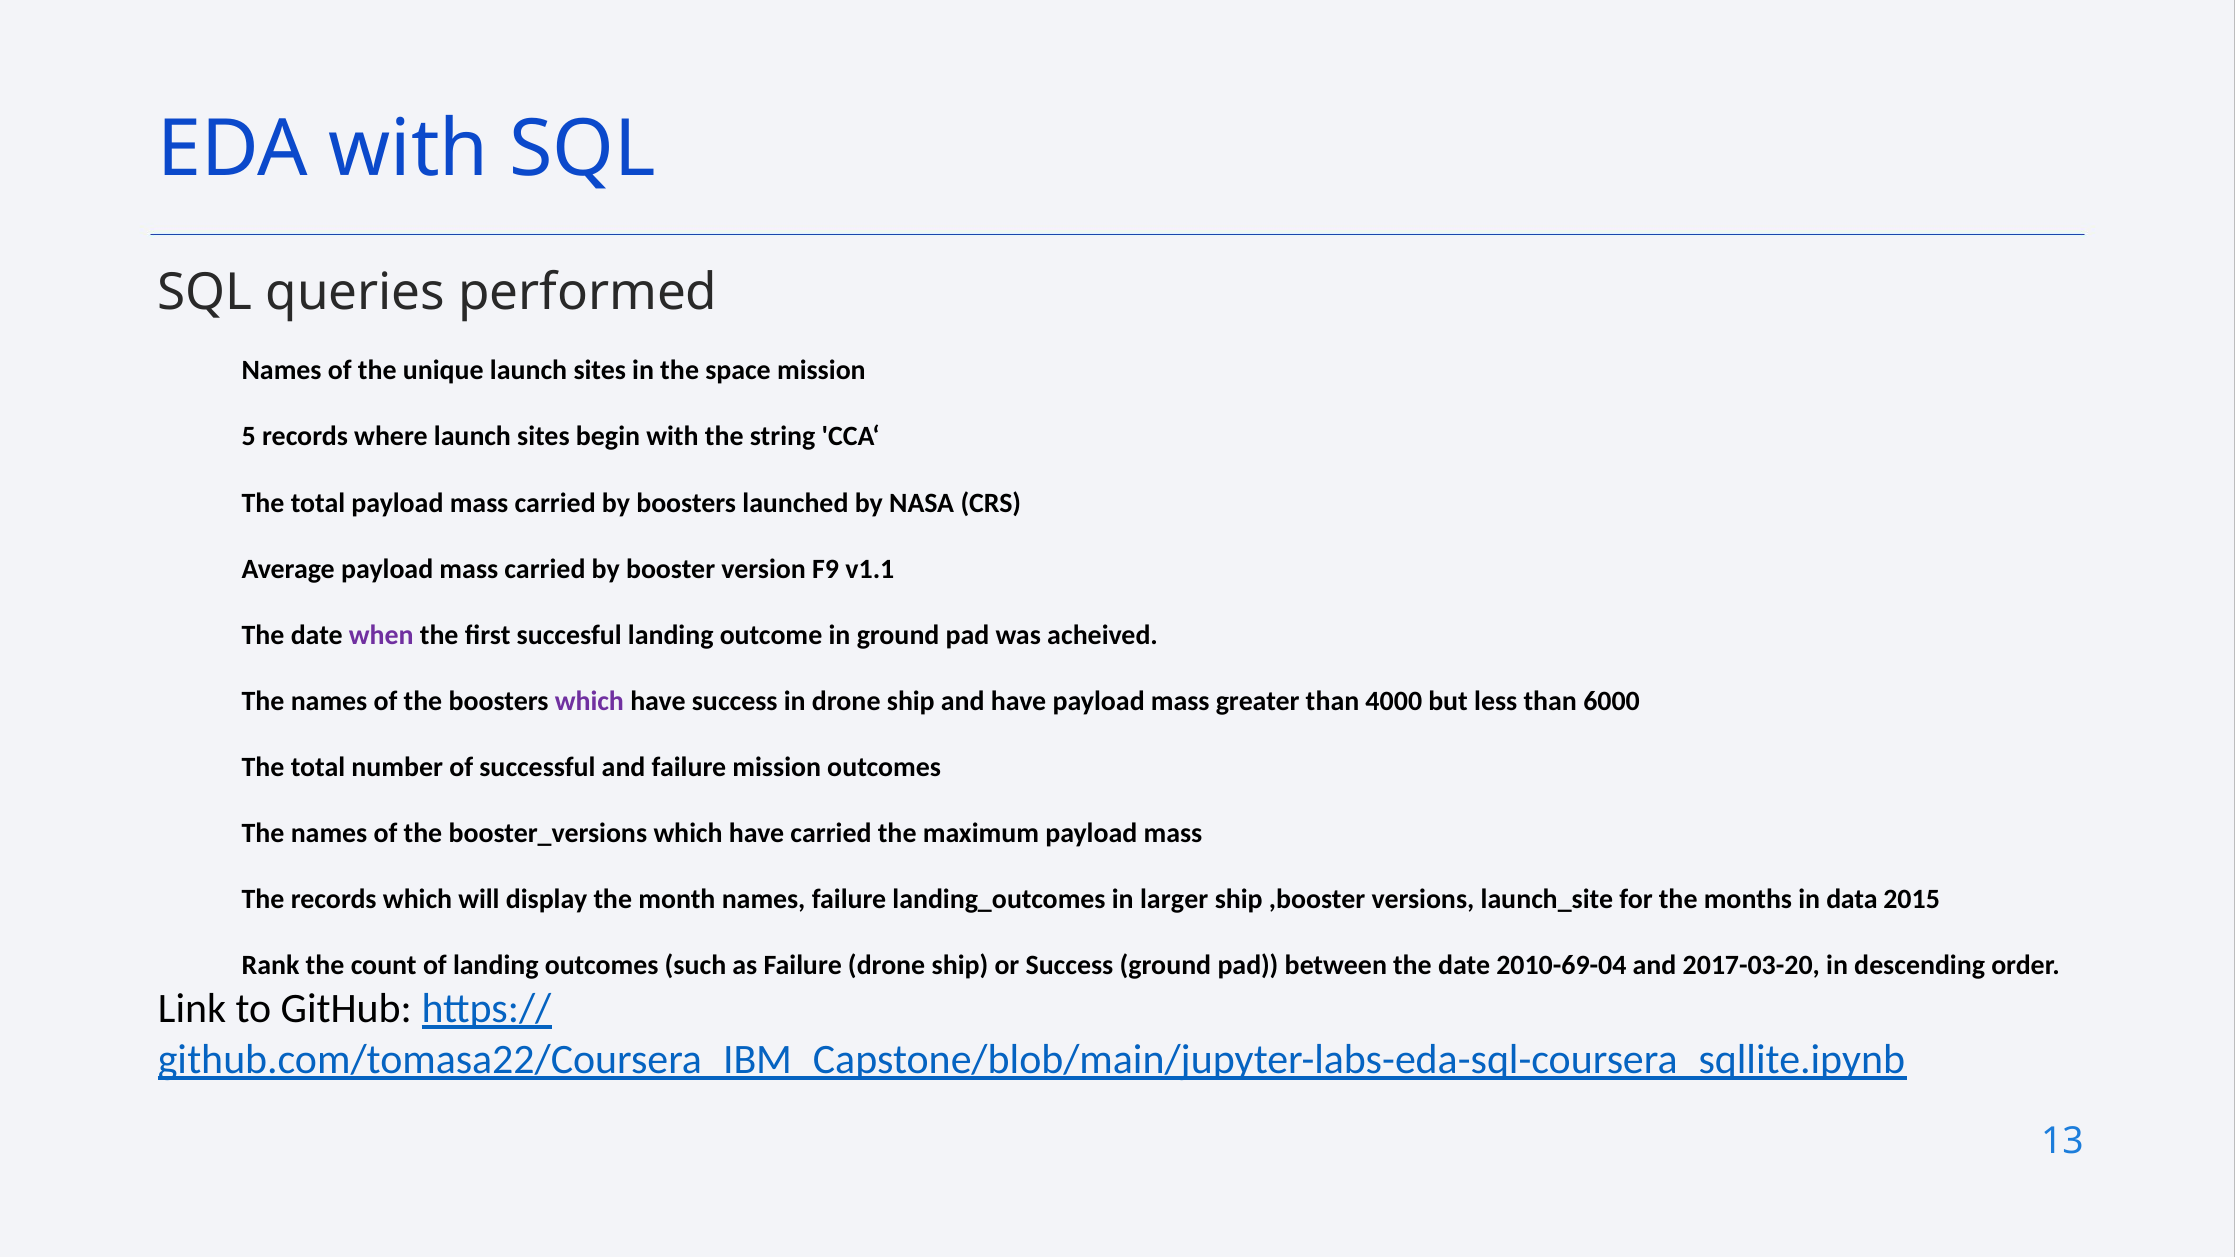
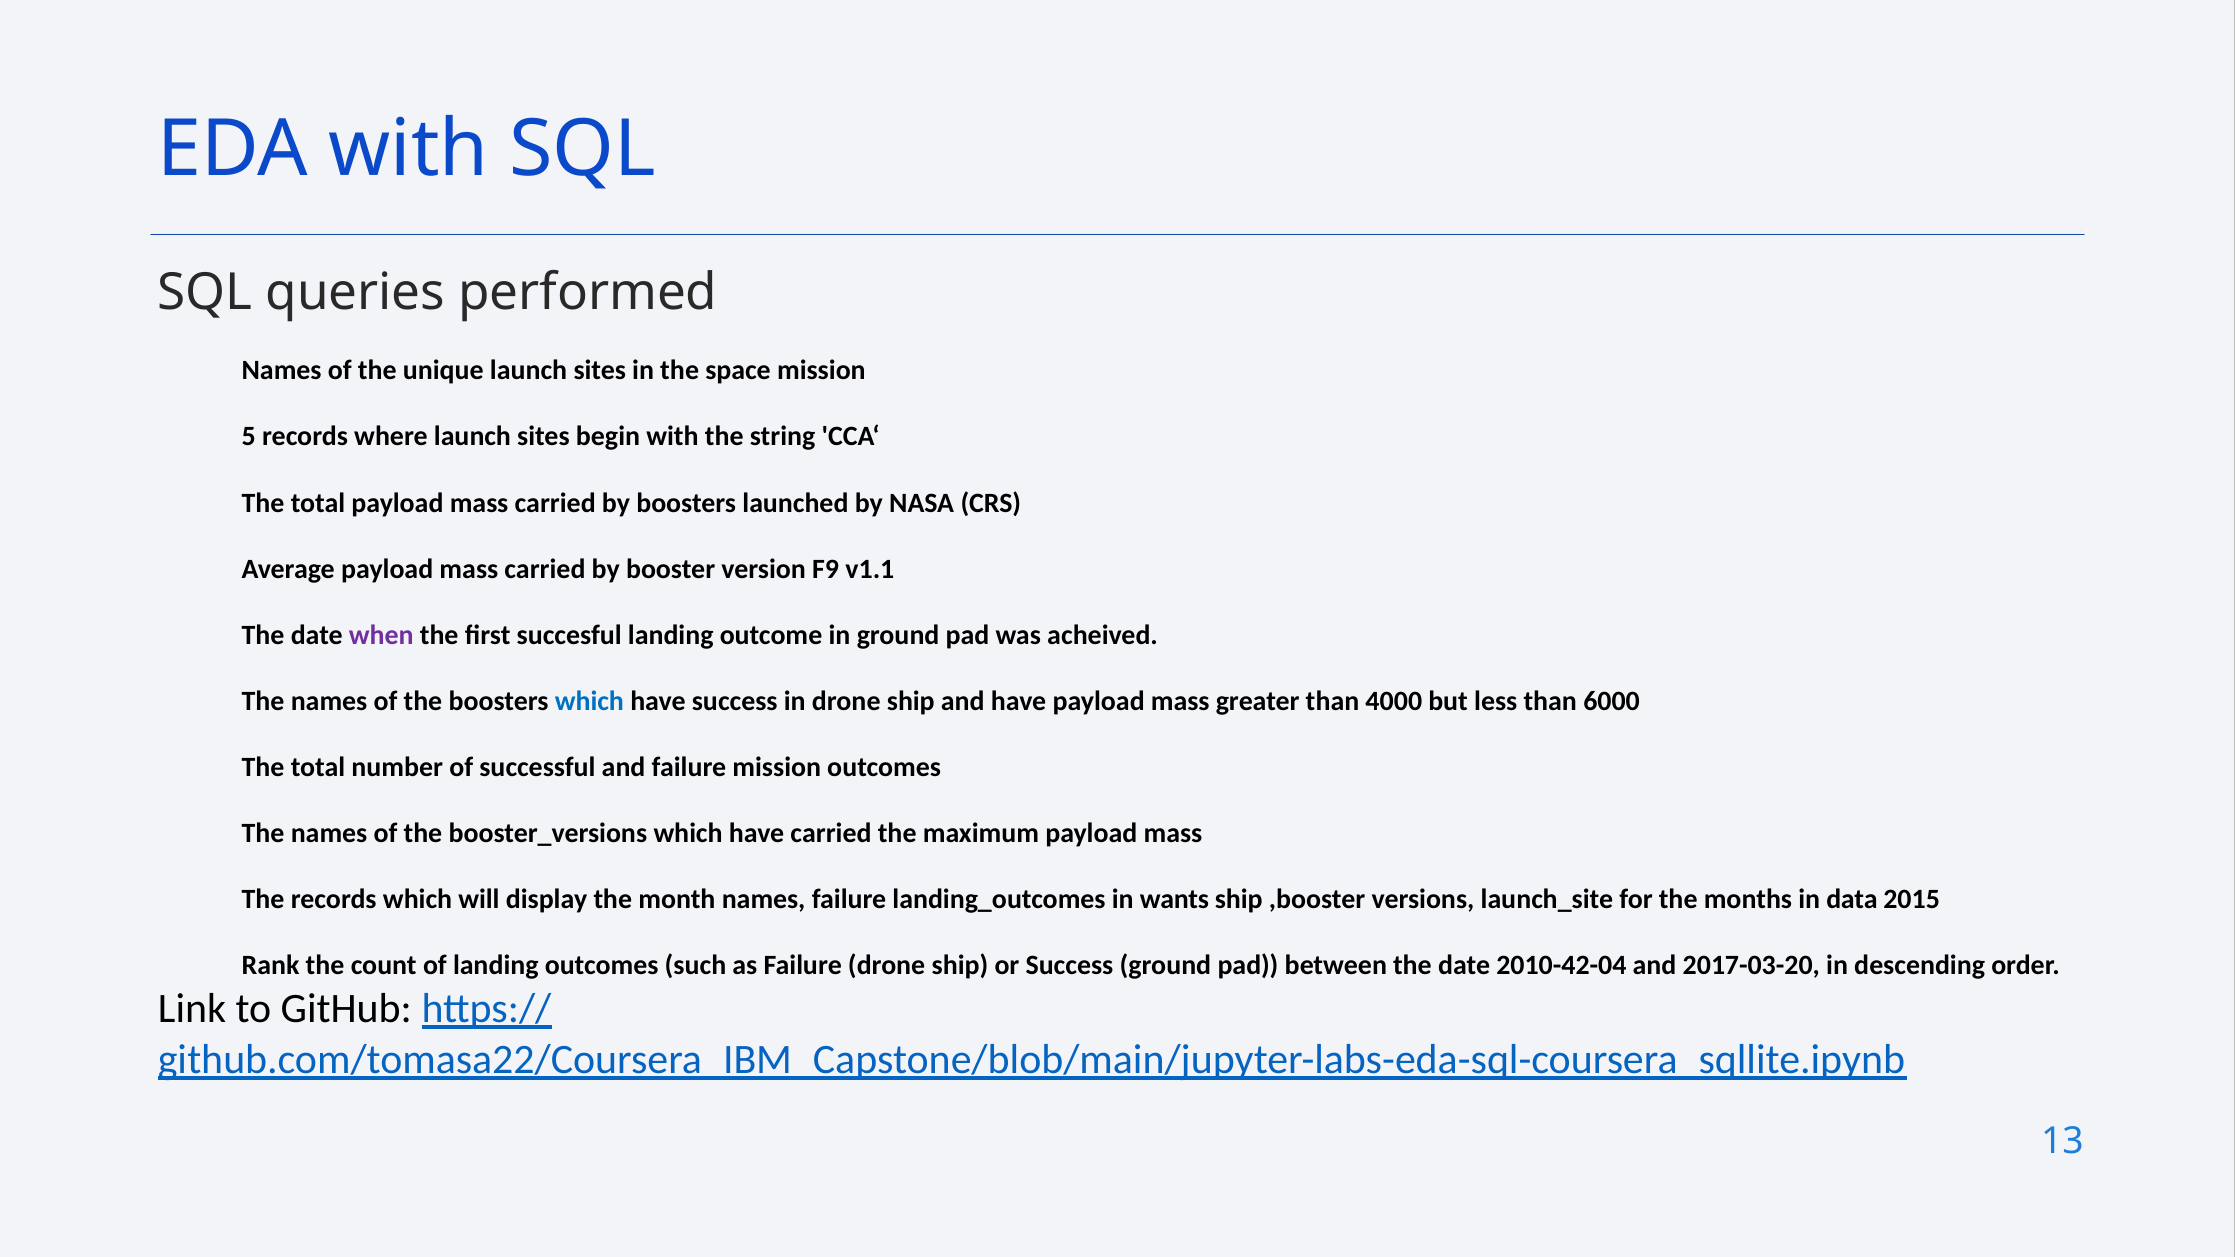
which at (589, 701) colour: purple -> blue
larger: larger -> wants
2010-69-04: 2010-69-04 -> 2010-42-04
